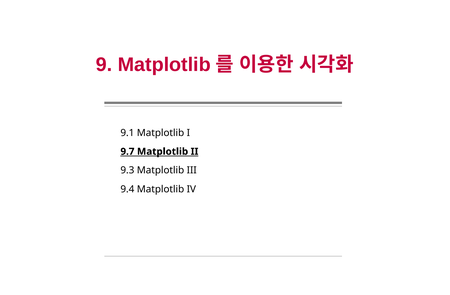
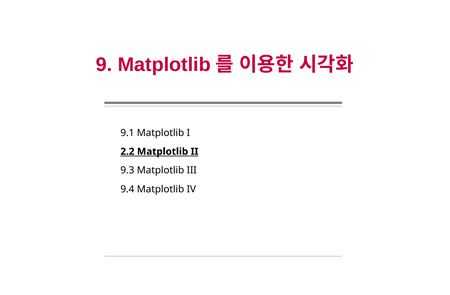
9.7: 9.7 -> 2.2
